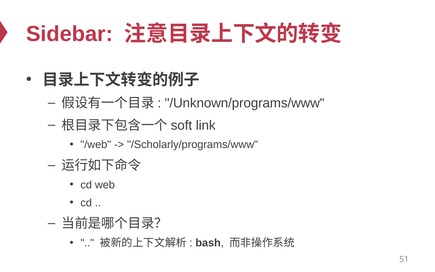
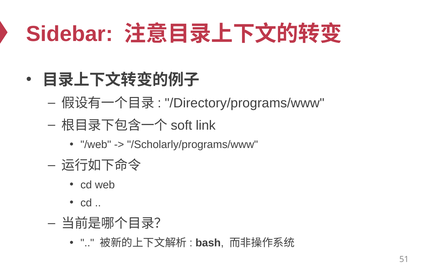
/Unknown/programs/www: /Unknown/programs/www -> /Directory/programs/www
